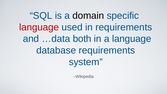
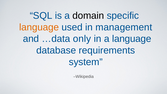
language at (39, 27) colour: red -> orange
in requirements: requirements -> management
both: both -> only
